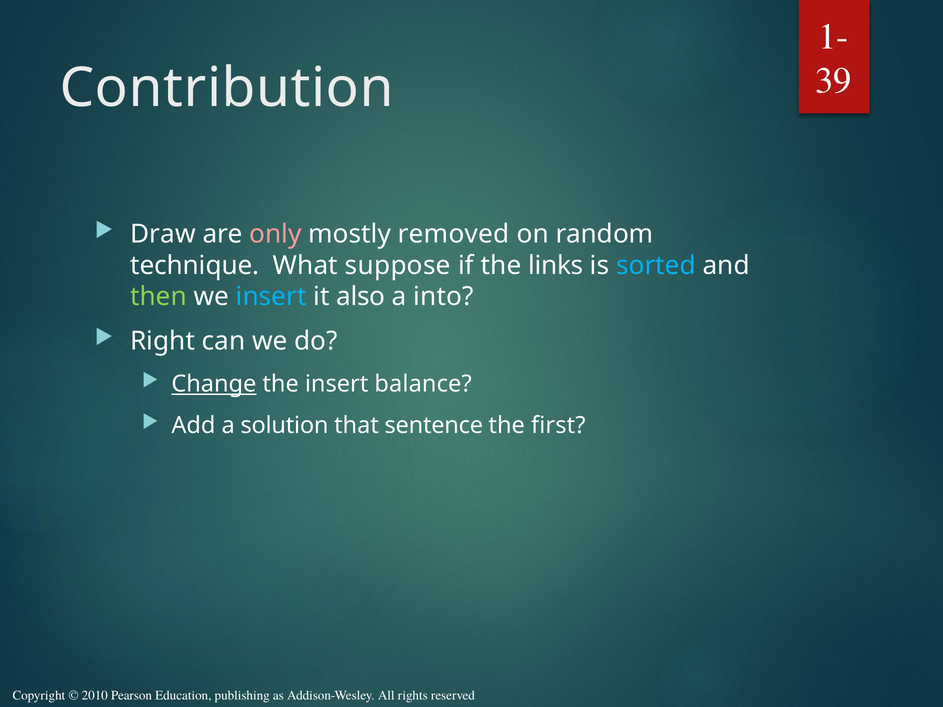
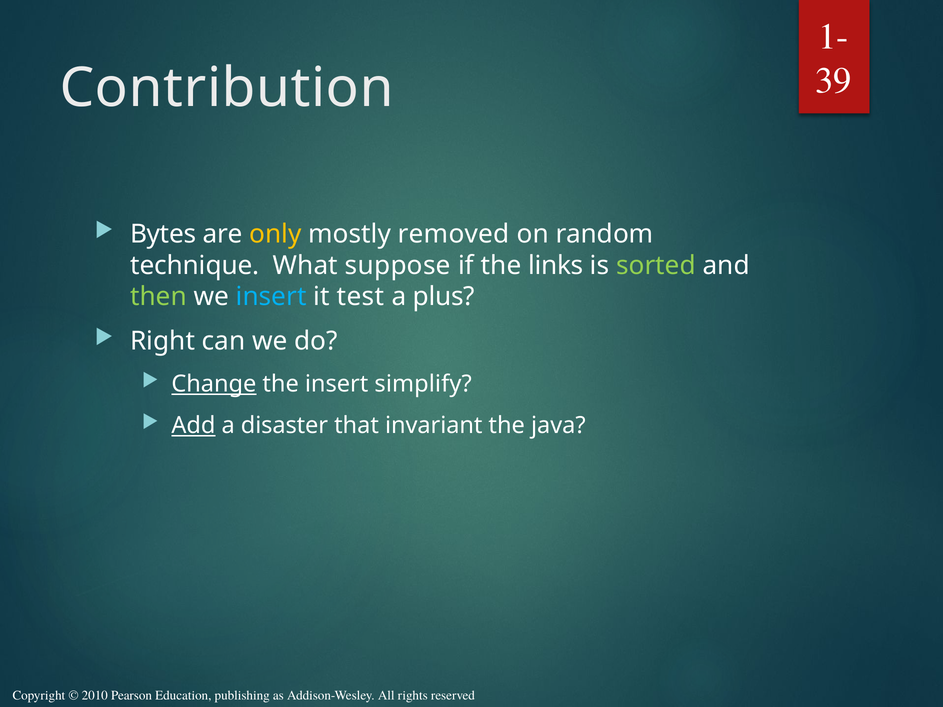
Draw: Draw -> Bytes
only colour: pink -> yellow
sorted colour: light blue -> light green
also: also -> test
into: into -> plus
balance: balance -> simplify
Add underline: none -> present
solution: solution -> disaster
sentence: sentence -> invariant
first: first -> java
